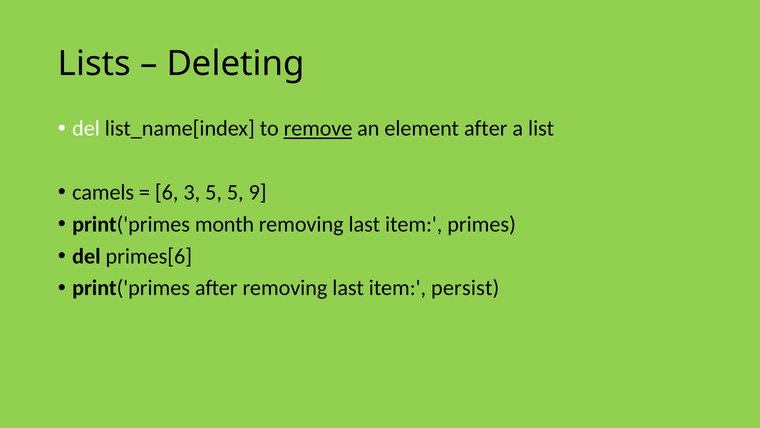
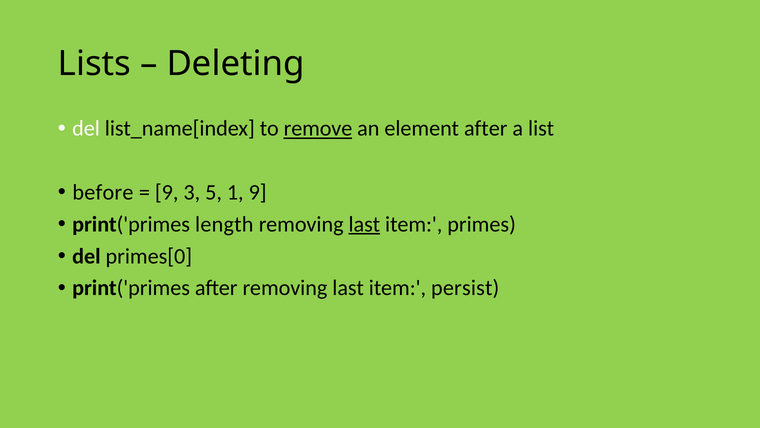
camels: camels -> before
6 at (167, 192): 6 -> 9
5 5: 5 -> 1
month: month -> length
last at (364, 224) underline: none -> present
primes[6: primes[6 -> primes[0
